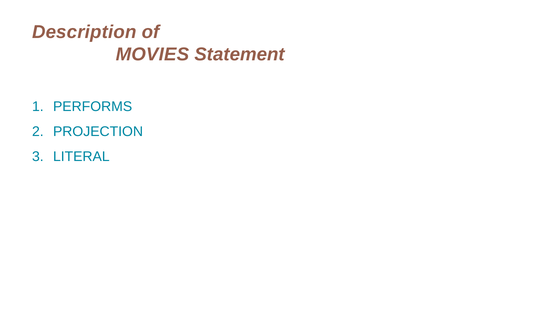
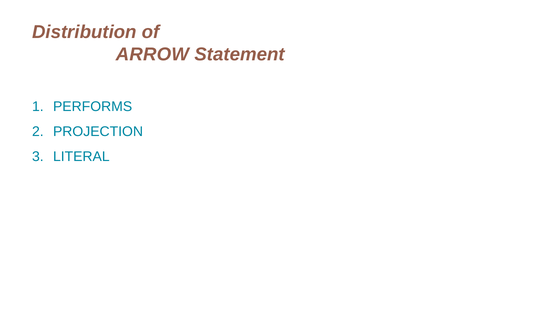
Description: Description -> Distribution
MOVIES: MOVIES -> ARROW
